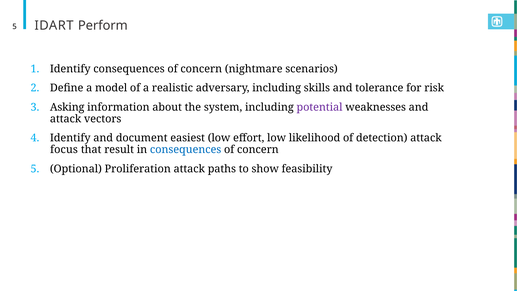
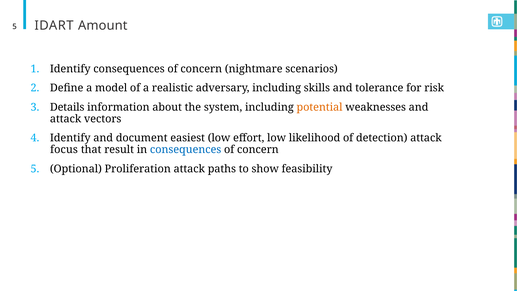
Perform: Perform -> Amount
Asking: Asking -> Details
potential colour: purple -> orange
